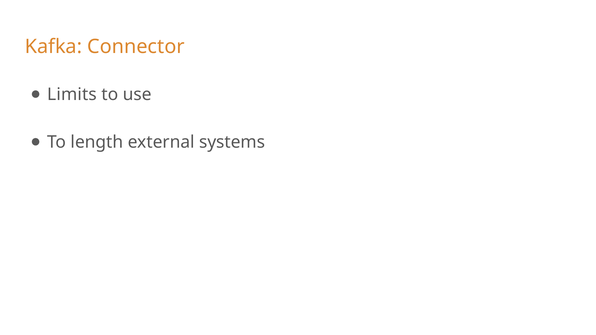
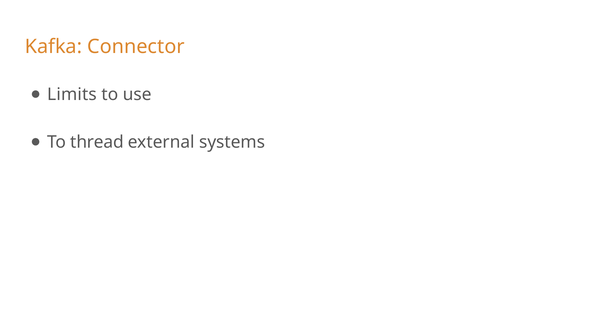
length: length -> thread
